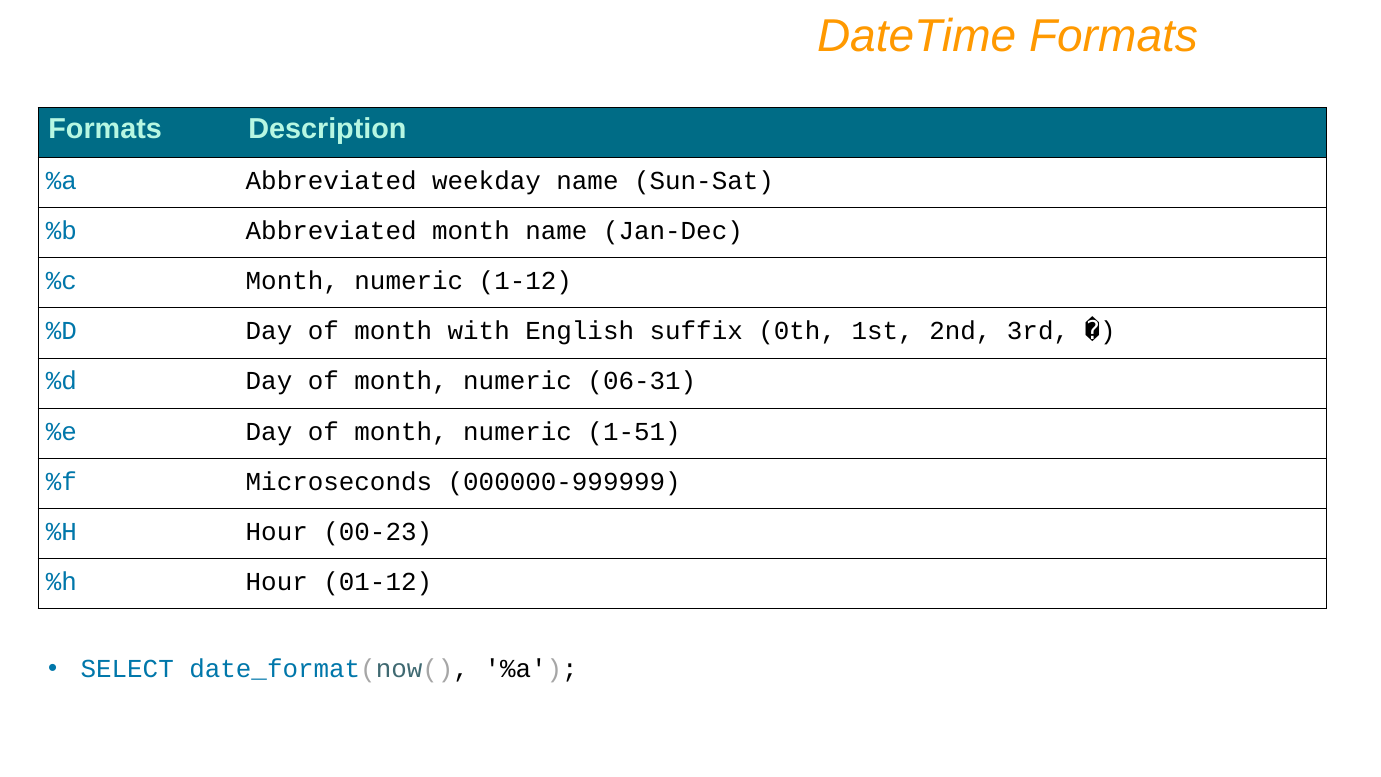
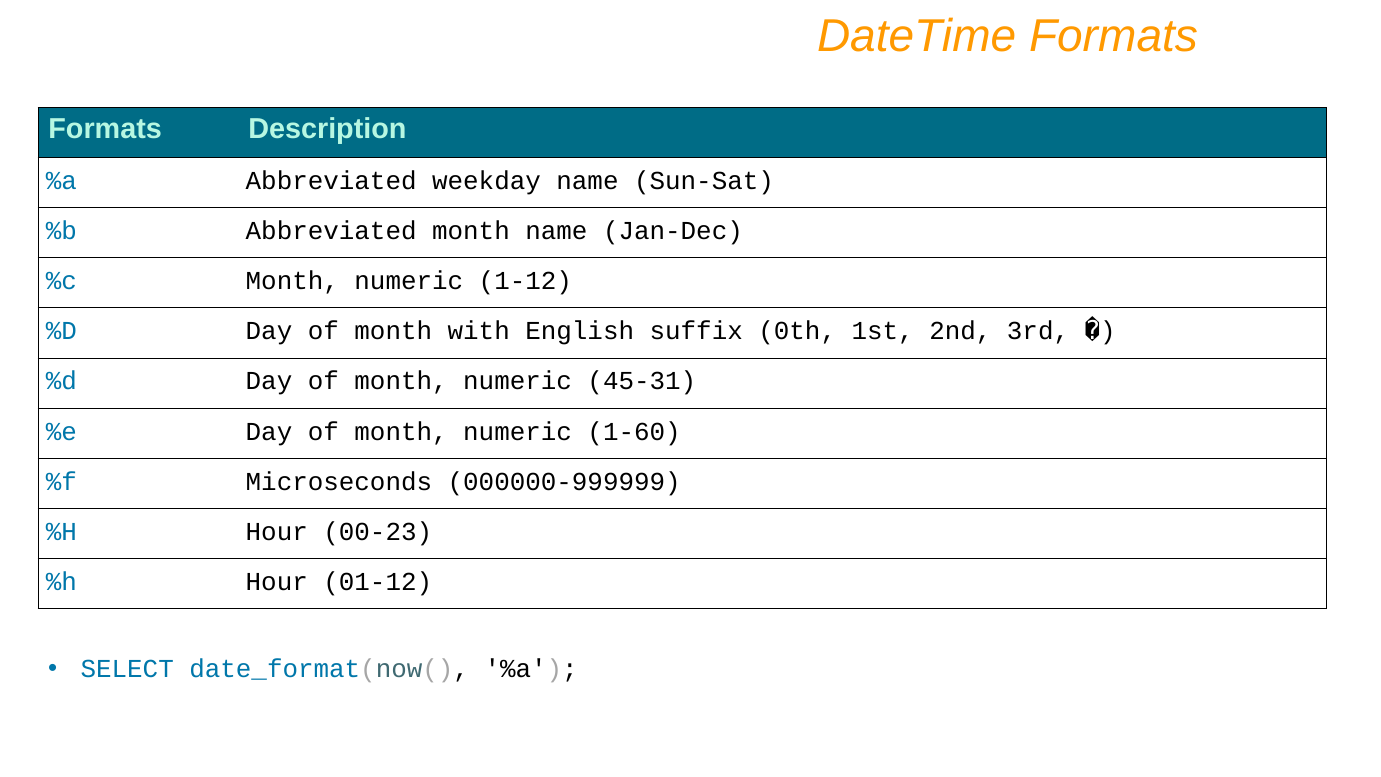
06-31: 06-31 -> 45-31
1-51: 1-51 -> 1-60
